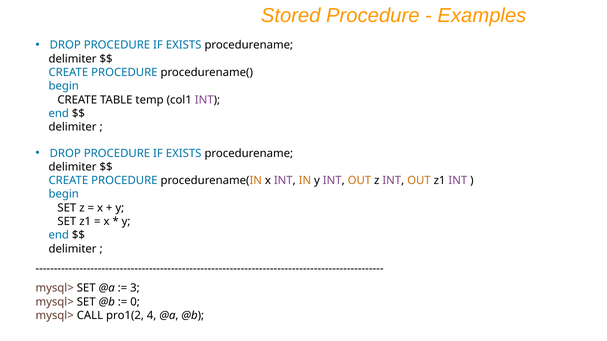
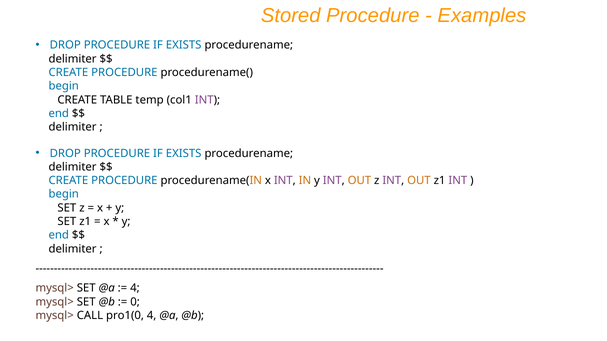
3 at (135, 288): 3 -> 4
pro1(2: pro1(2 -> pro1(0
